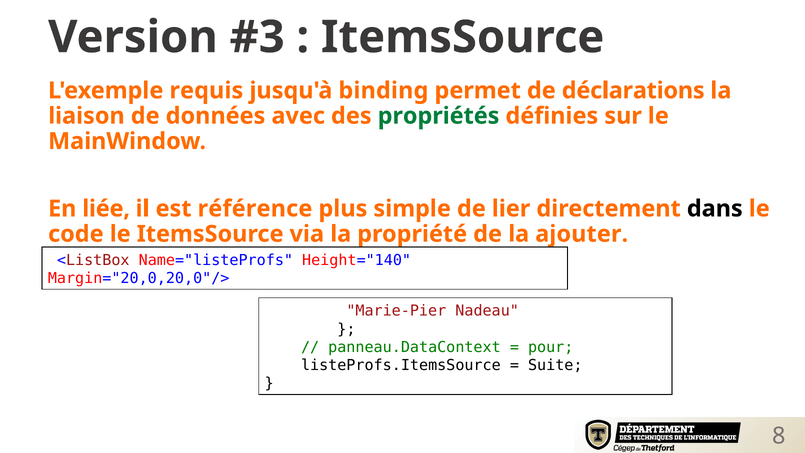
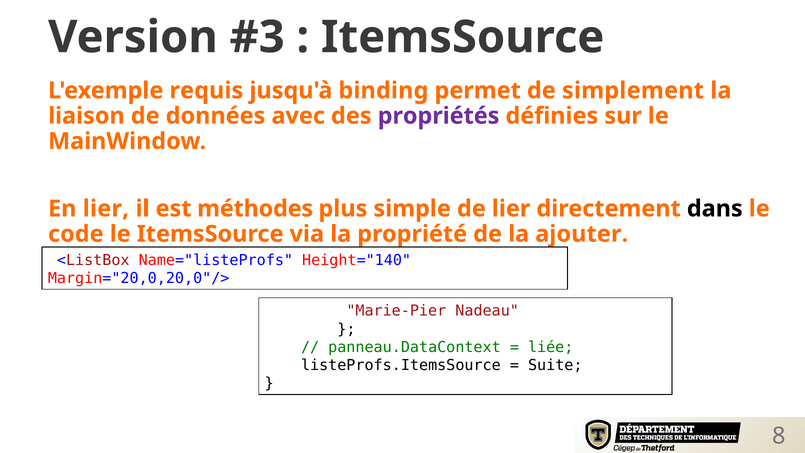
déclarations: déclarations -> simplement
propriétés colour: green -> purple
En liée: liée -> lier
référence: référence -> méthodes
pour: pour -> liée
